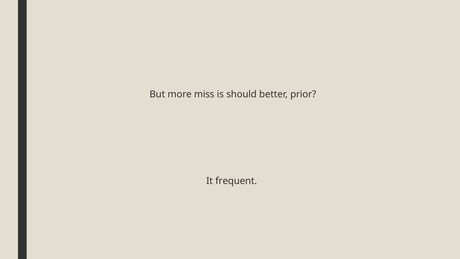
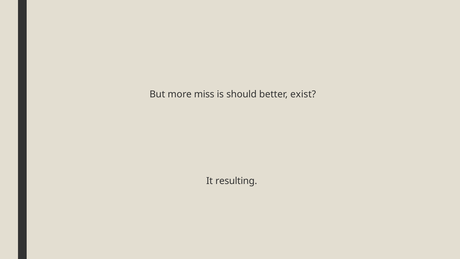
prior: prior -> exist
frequent: frequent -> resulting
